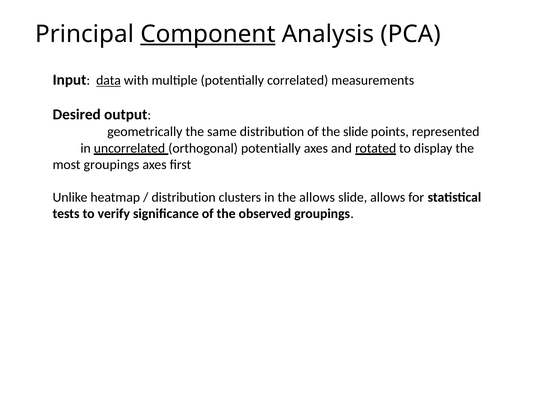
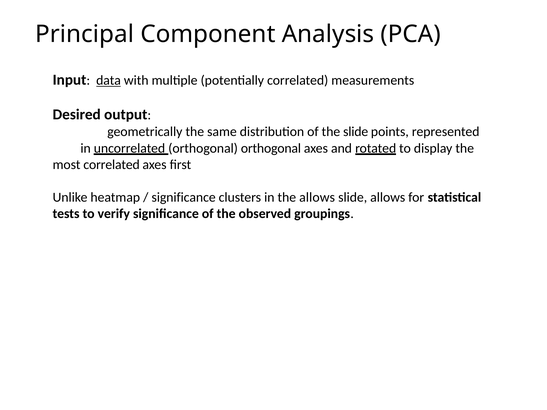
Component underline: present -> none
orthogonal potentially: potentially -> orthogonal
most groupings: groupings -> correlated
distribution at (184, 198): distribution -> significance
